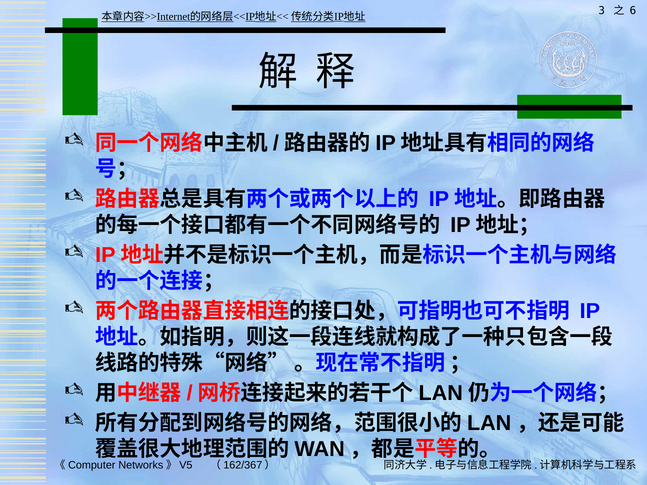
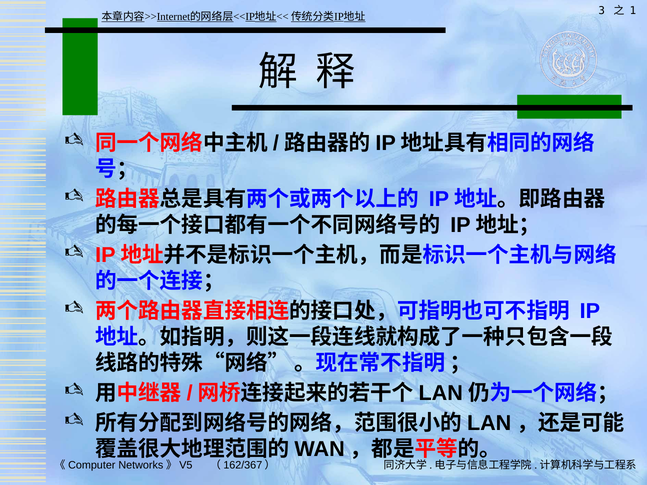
6: 6 -> 1
